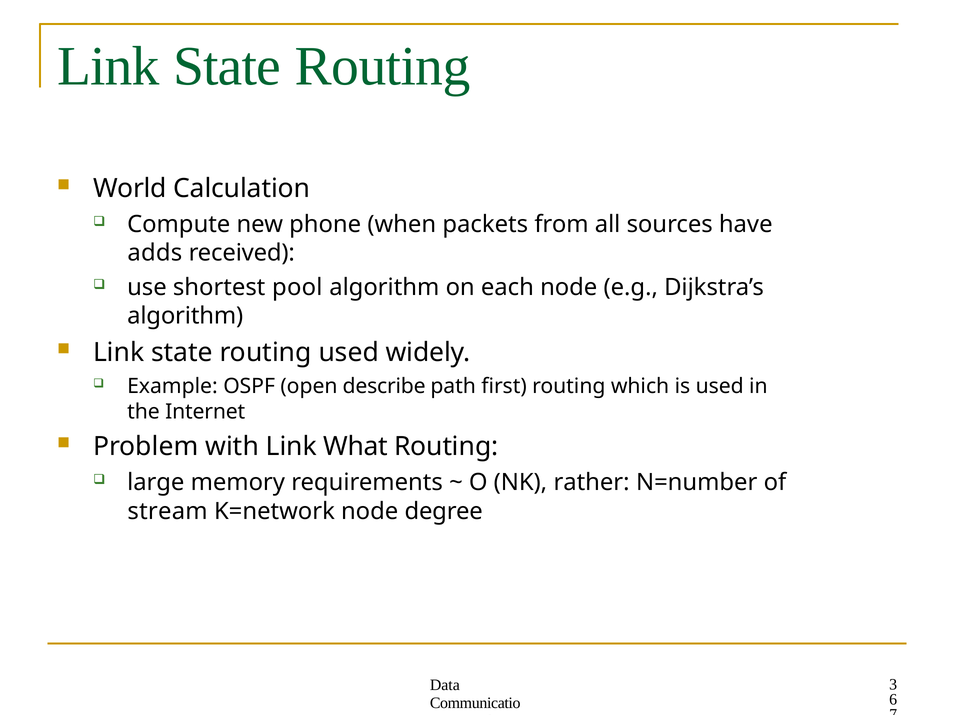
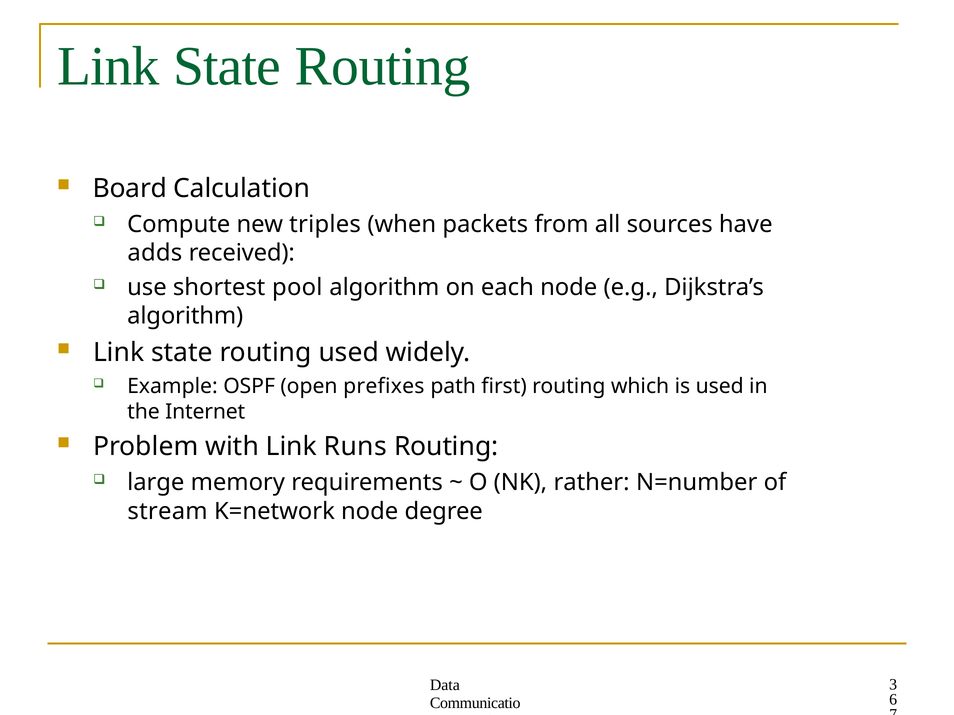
World: World -> Board
phone: phone -> triples
describe: describe -> prefixes
What: What -> Runs
